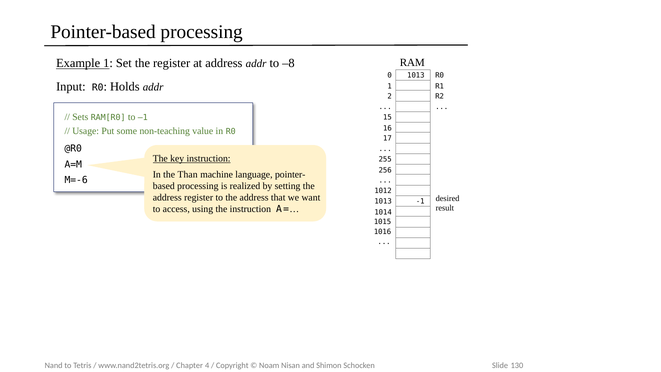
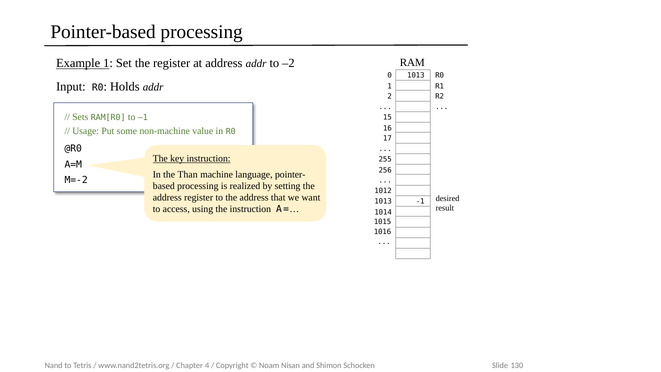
–8: –8 -> –2
non-teaching: non-teaching -> non-machine
M=-6: M=-6 -> M=-2
